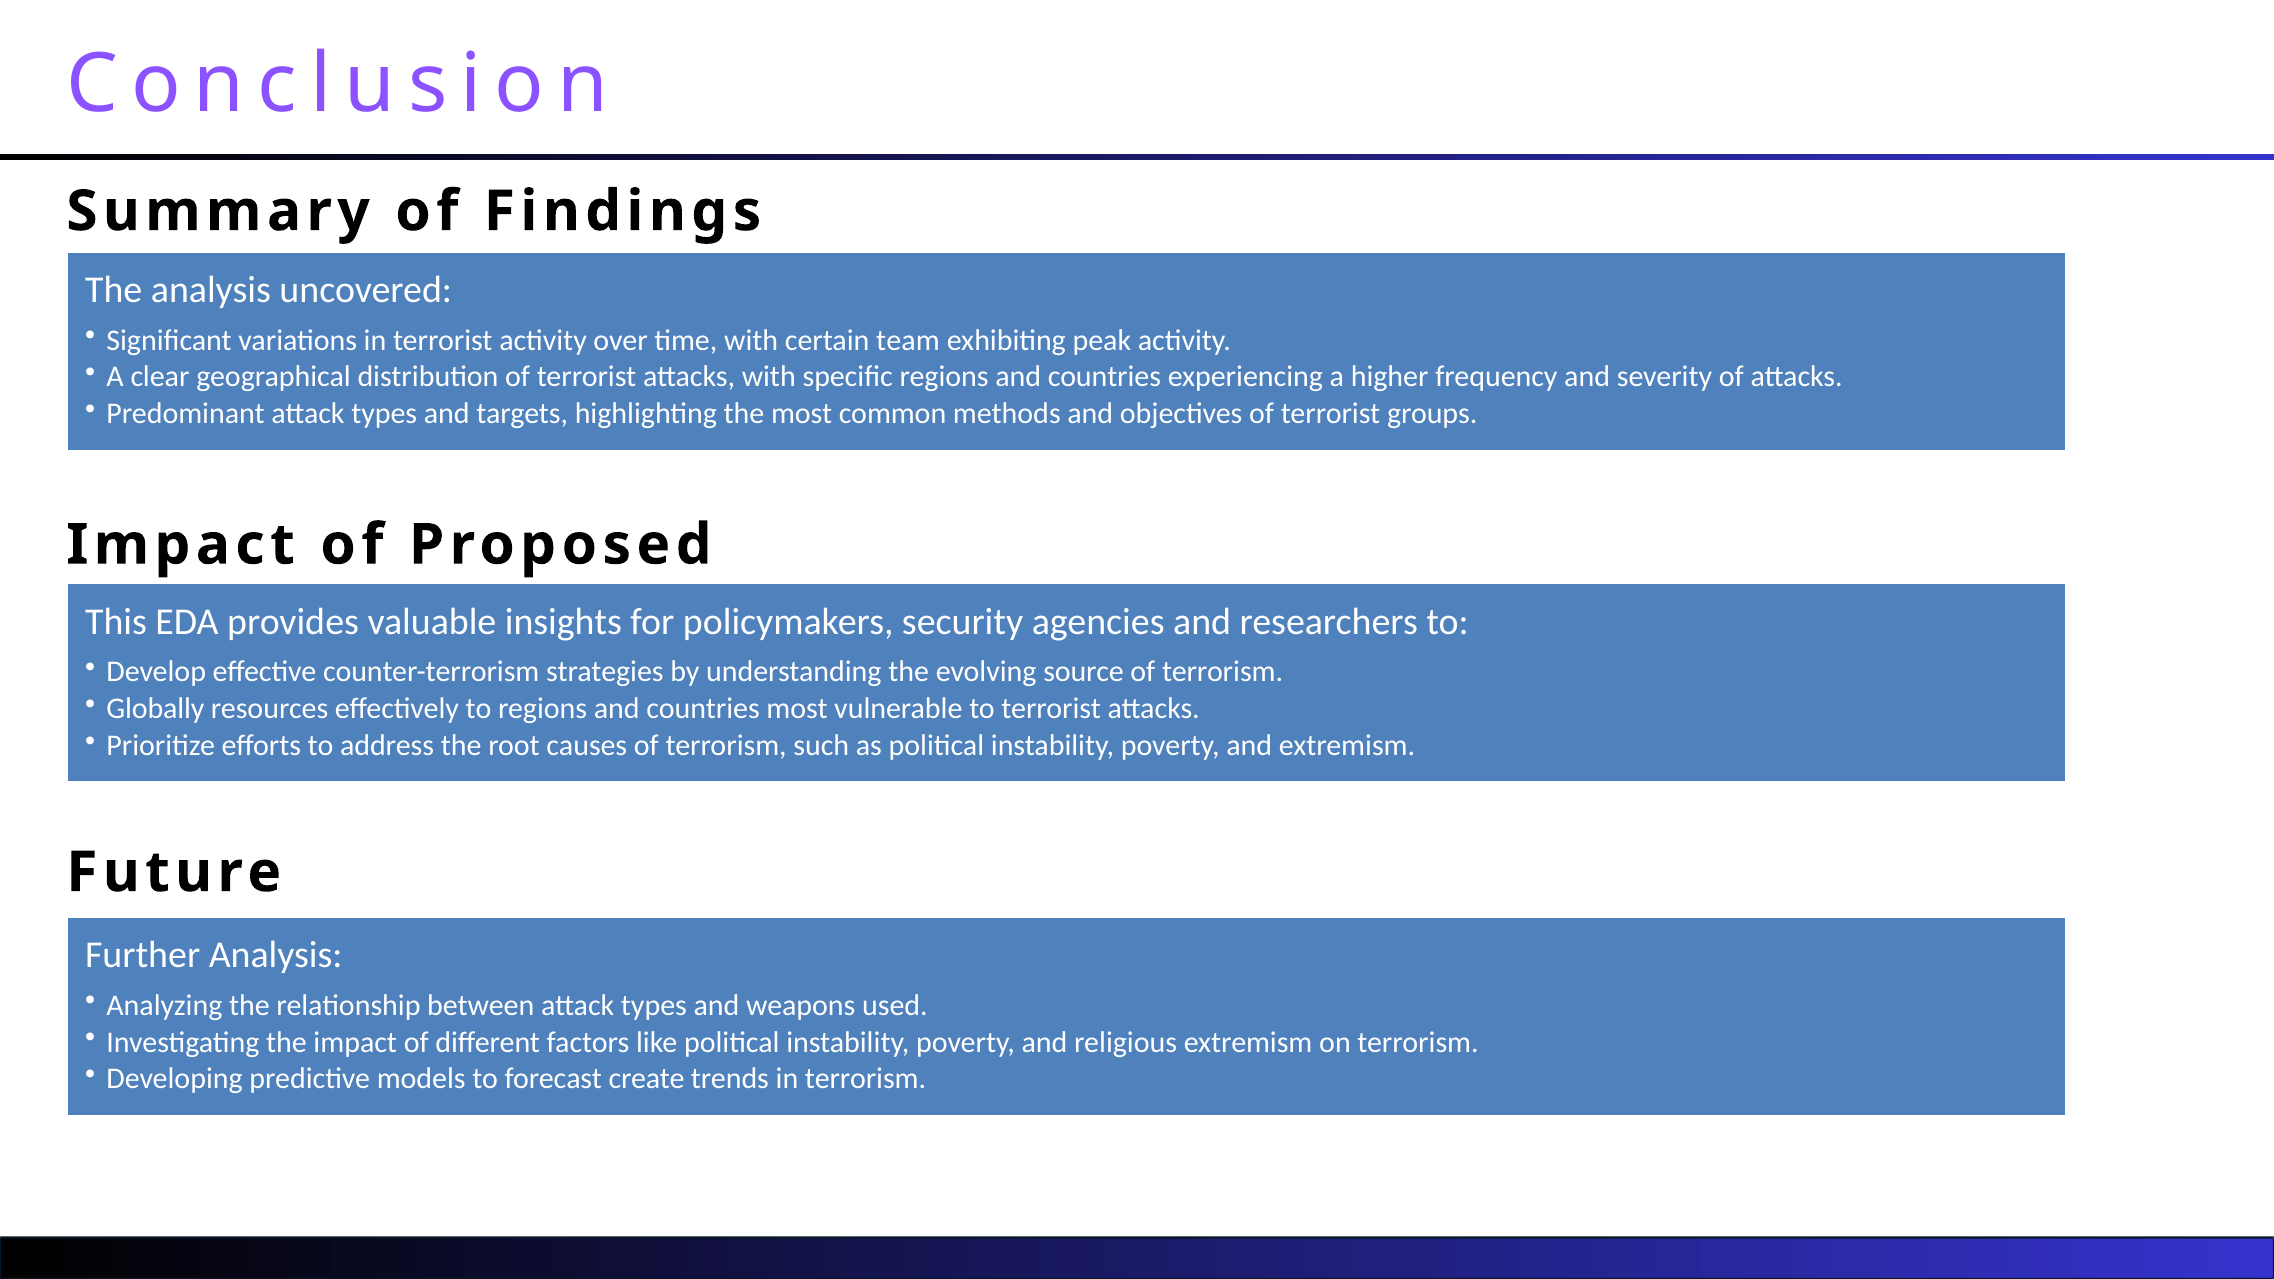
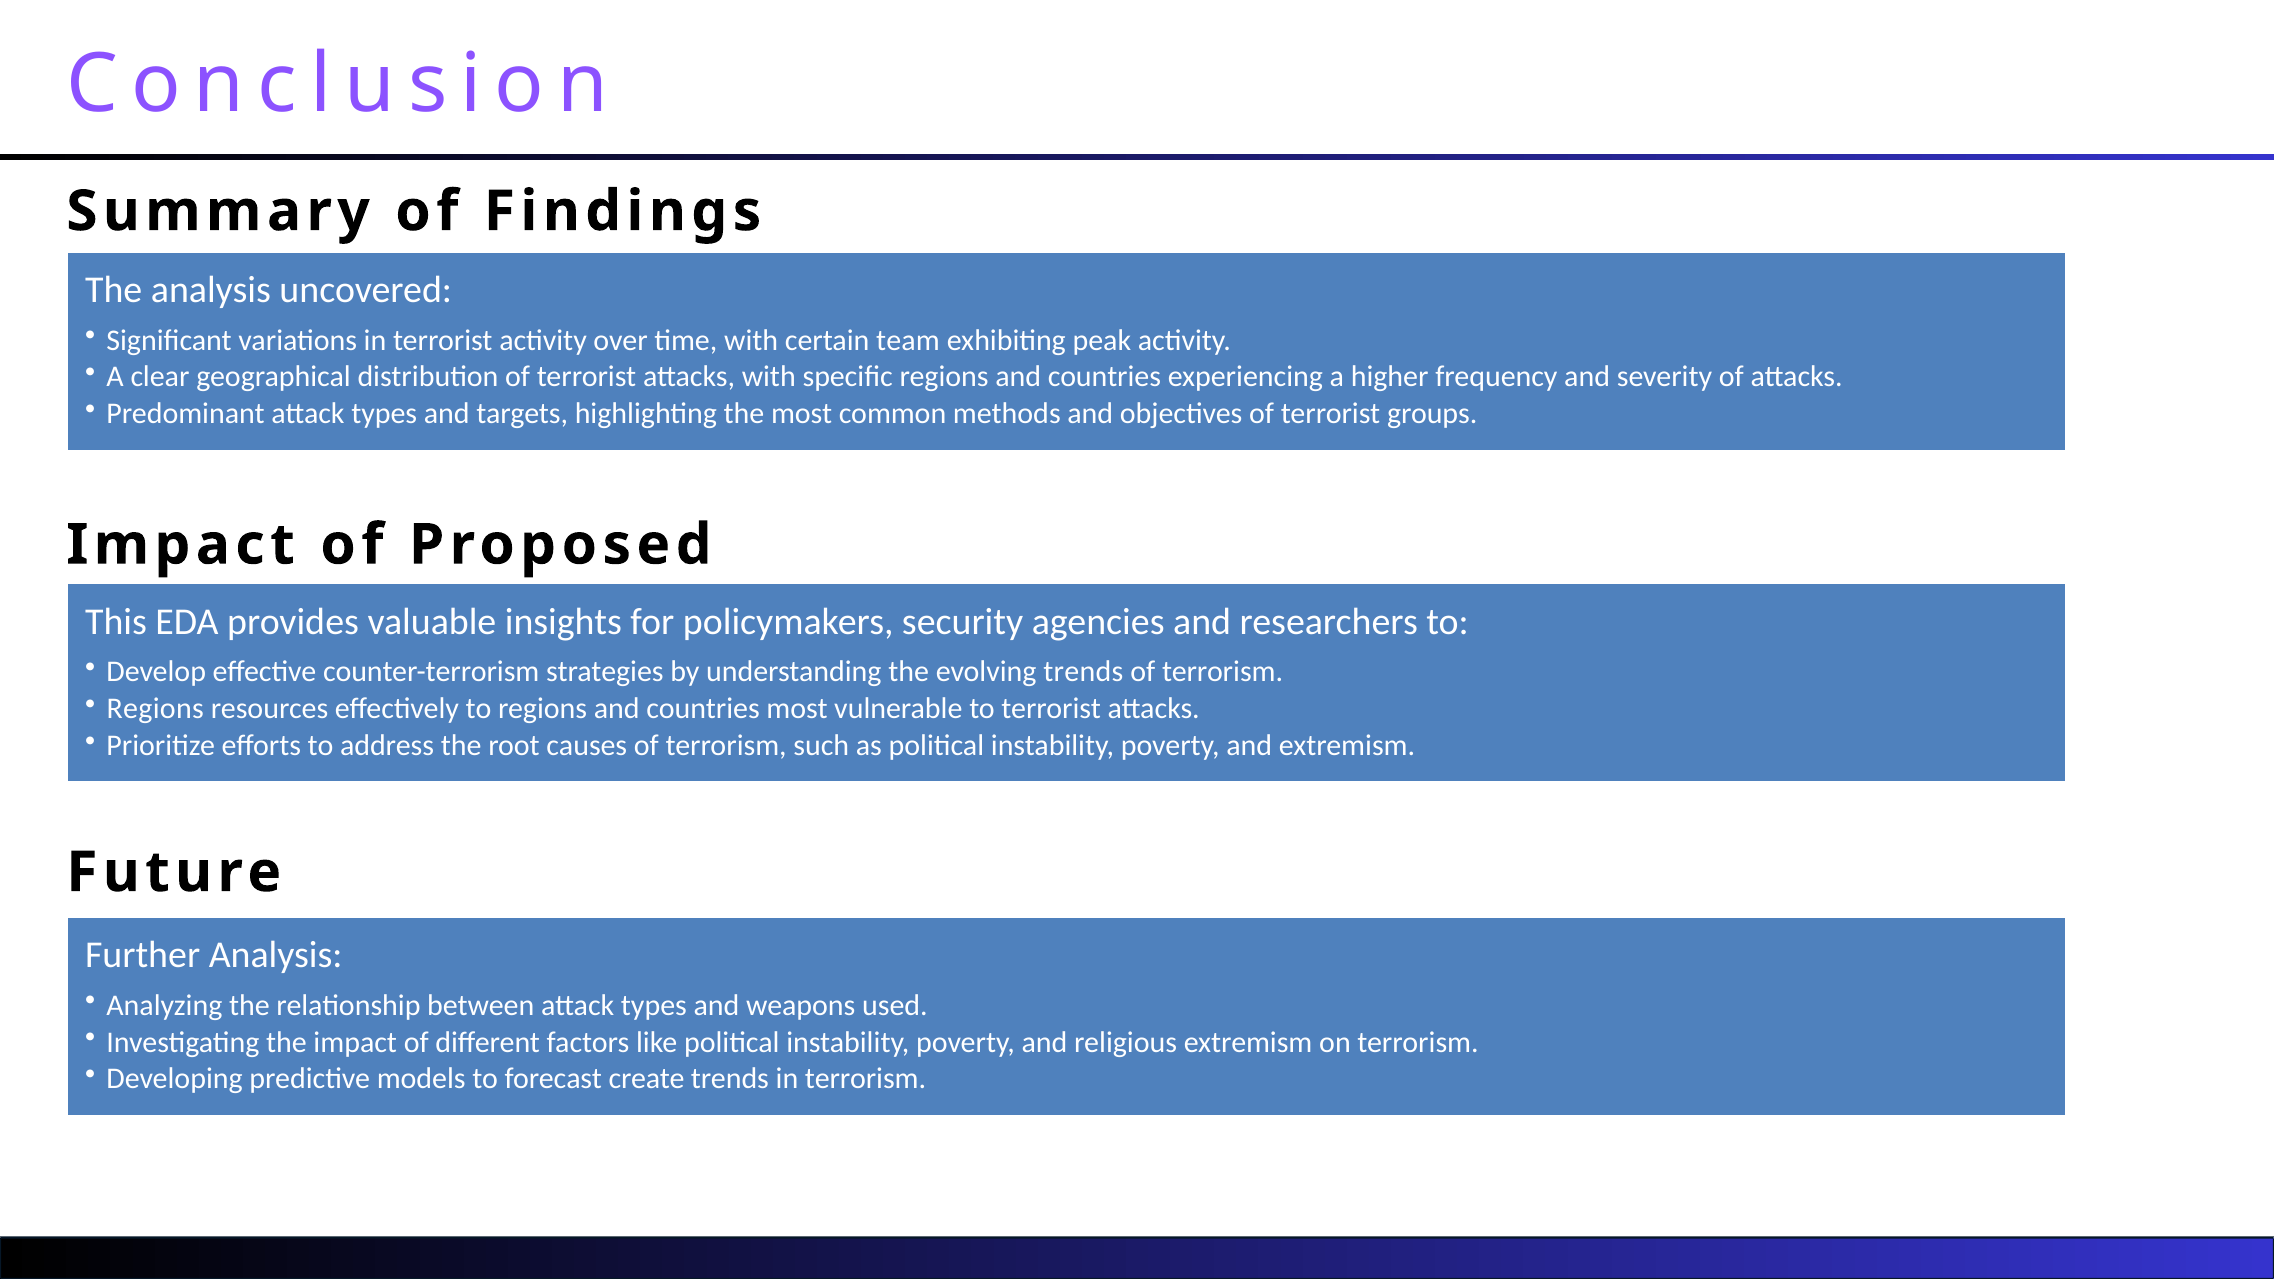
evolving source: source -> trends
Globally at (155, 709): Globally -> Regions
